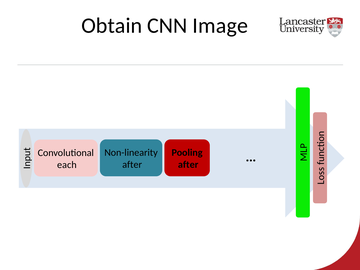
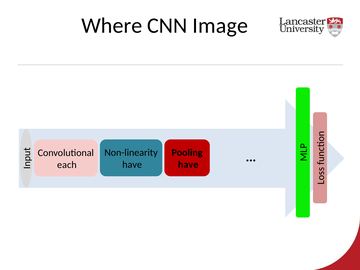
Obtain: Obtain -> Where
after at (132, 165): after -> have
after at (188, 165): after -> have
